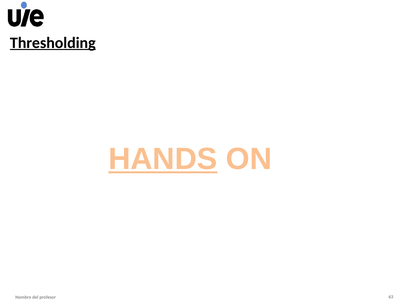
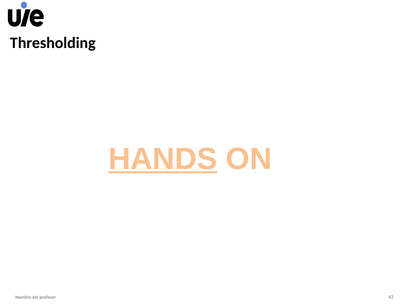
Thresholding underline: present -> none
